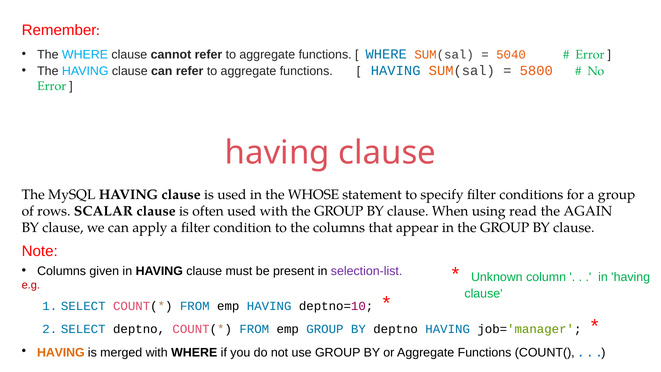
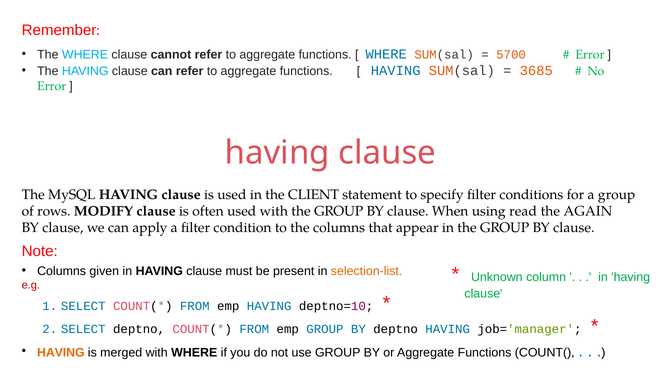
5040: 5040 -> 5700
5800: 5800 -> 3685
WHOSE: WHOSE -> CLIENT
SCALAR: SCALAR -> MODIFY
selection-list colour: purple -> orange
